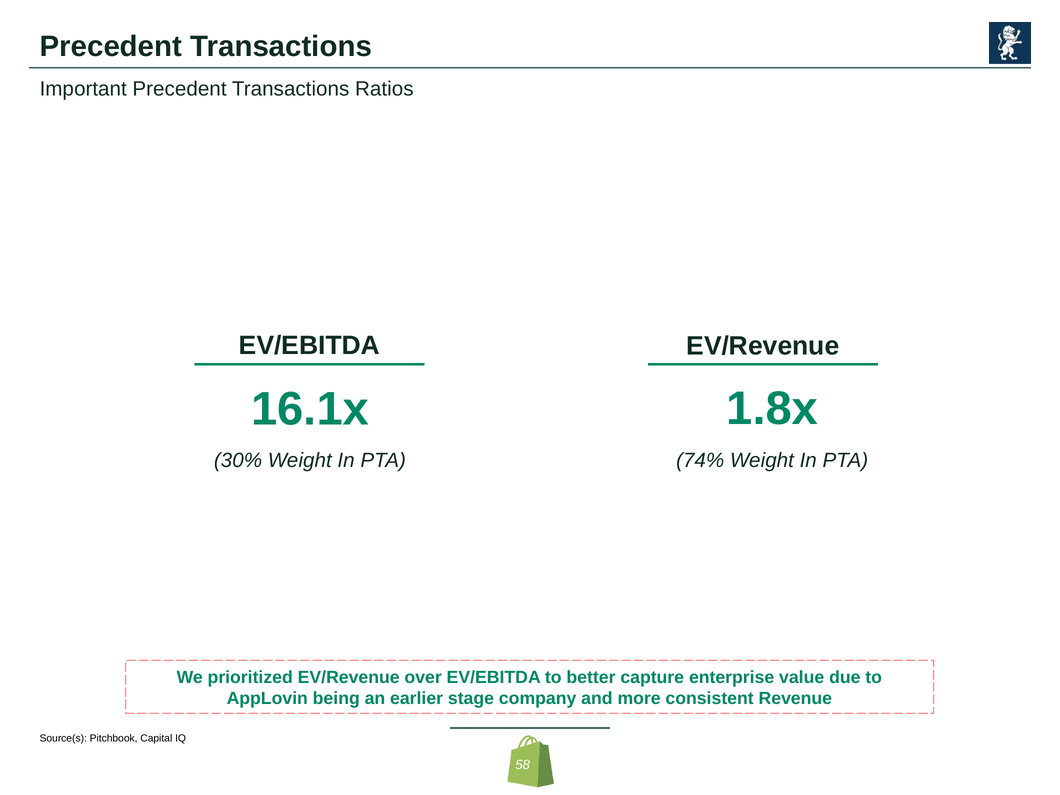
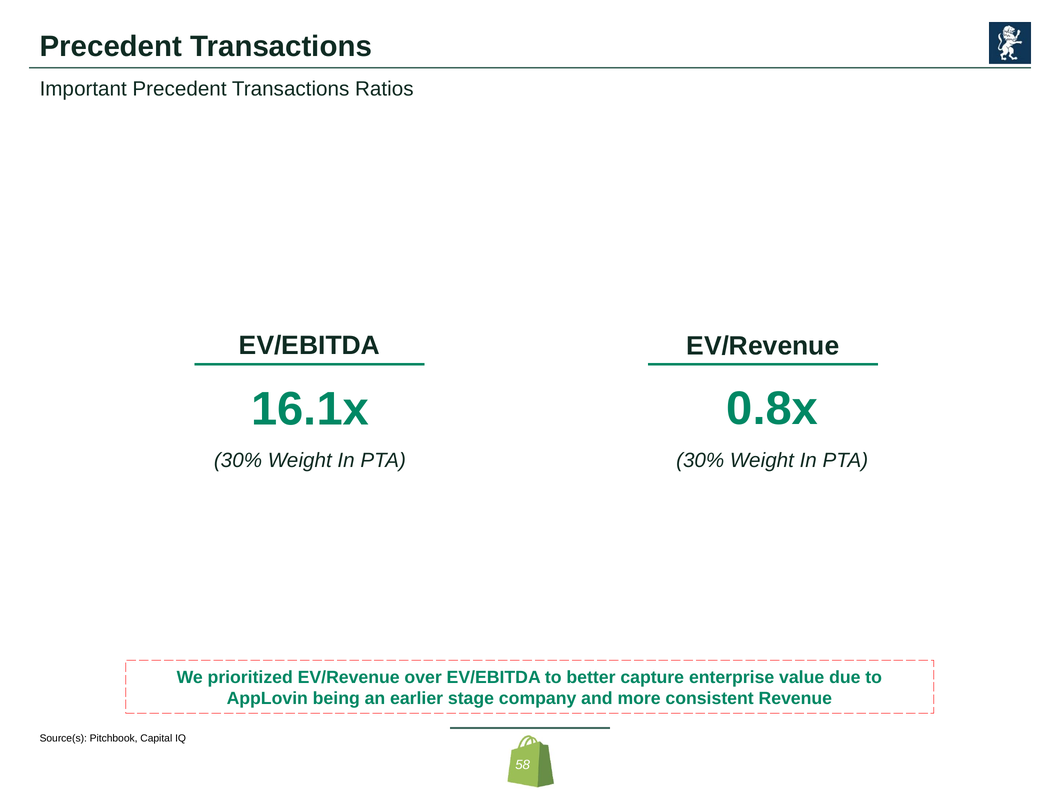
1.8x: 1.8x -> 0.8x
PTA 74%: 74% -> 30%
